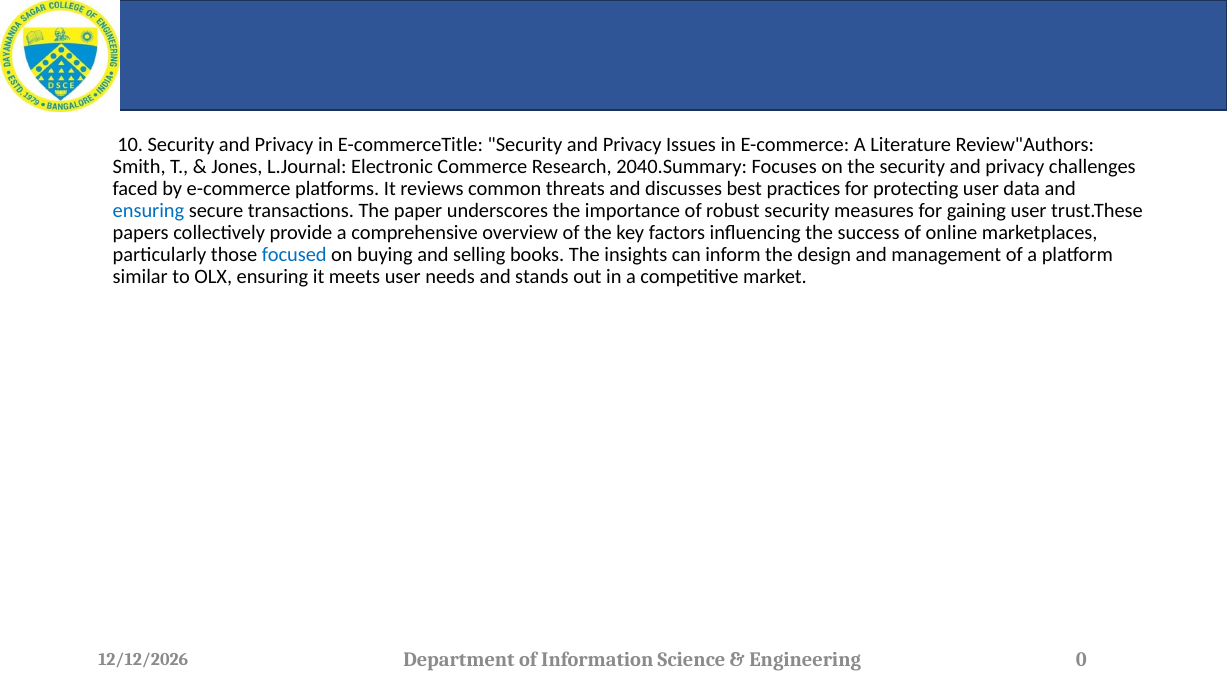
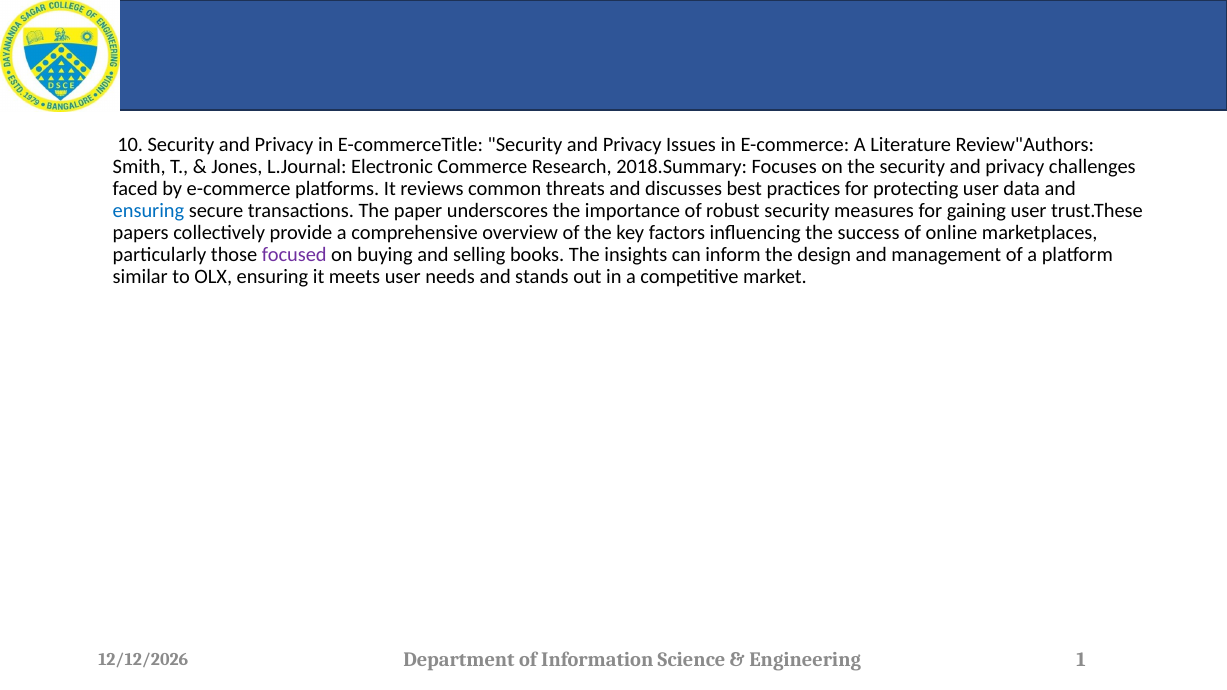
2040.Summary: 2040.Summary -> 2018.Summary
focused colour: blue -> purple
0: 0 -> 1
